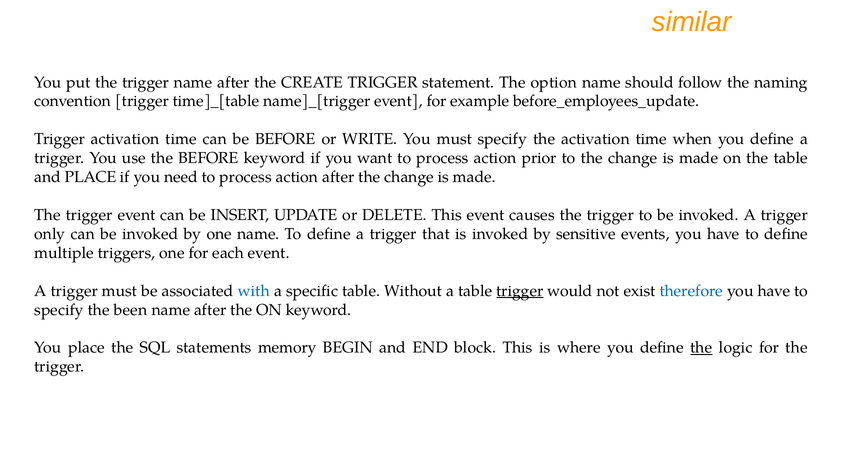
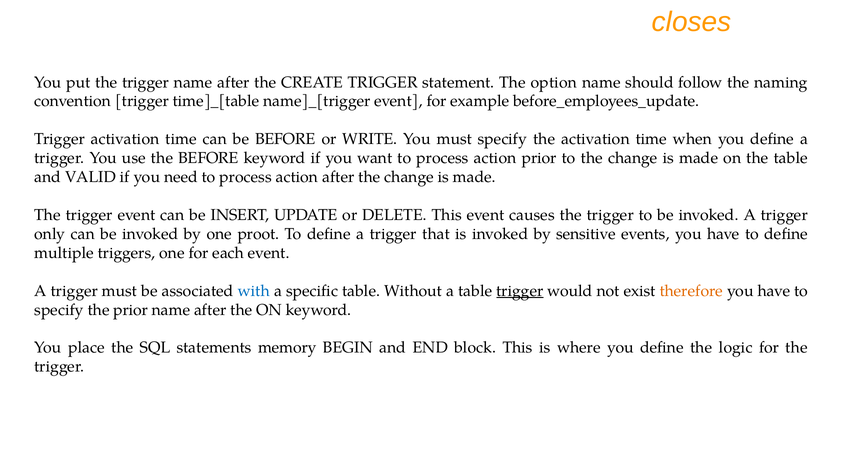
similar: similar -> closes
and PLACE: PLACE -> VALID
one name: name -> proot
therefore colour: blue -> orange
the been: been -> prior
the at (701, 348) underline: present -> none
